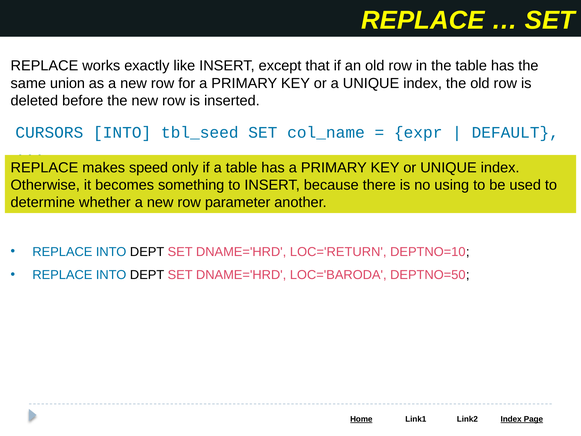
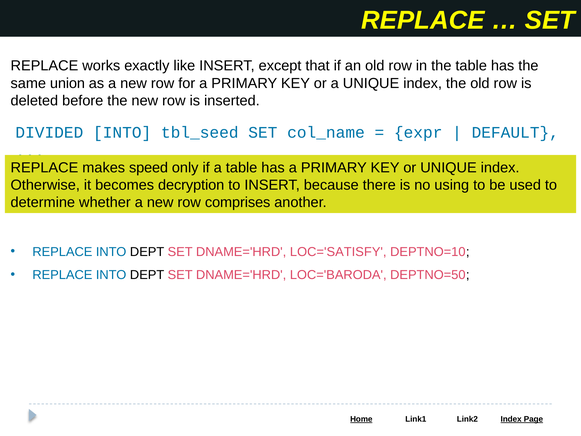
CURSORS: CURSORS -> DIVIDED
something: something -> decryption
parameter: parameter -> comprises
LOC='RETURN: LOC='RETURN -> LOC='SATISFY
